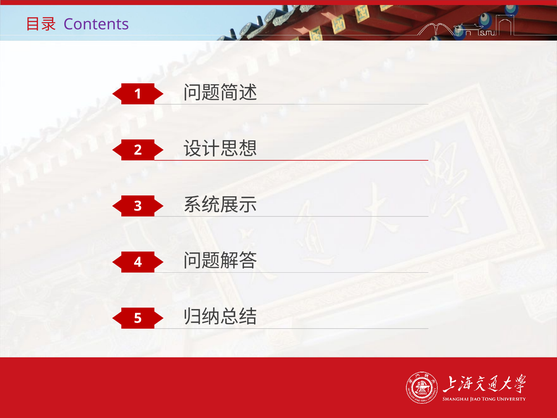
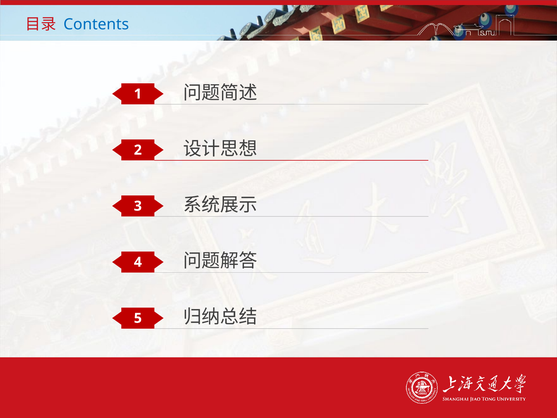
Contents colour: purple -> blue
